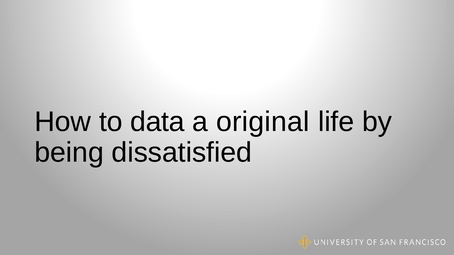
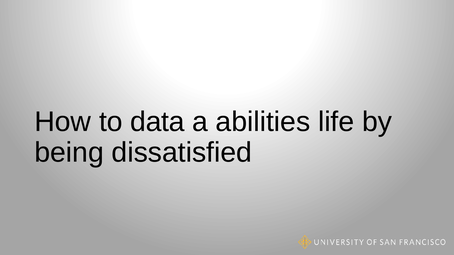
original: original -> abilities
